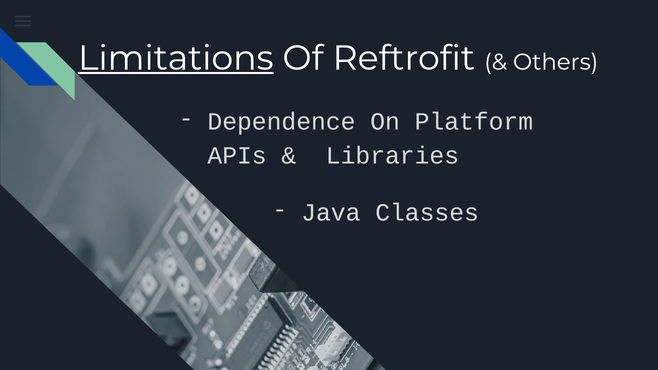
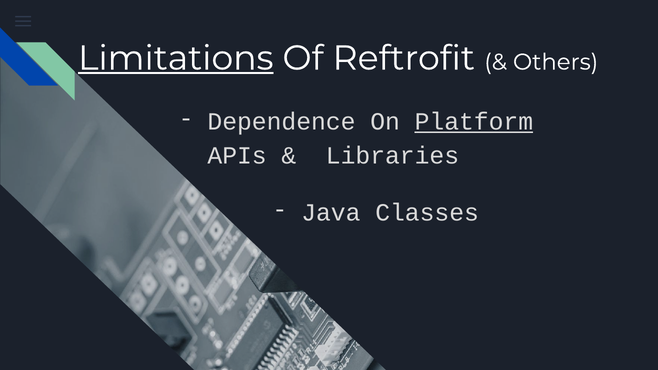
Platform underline: none -> present
